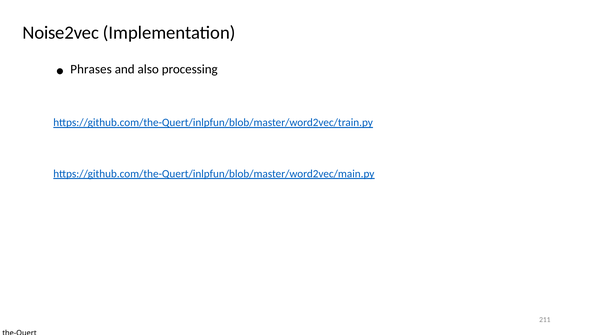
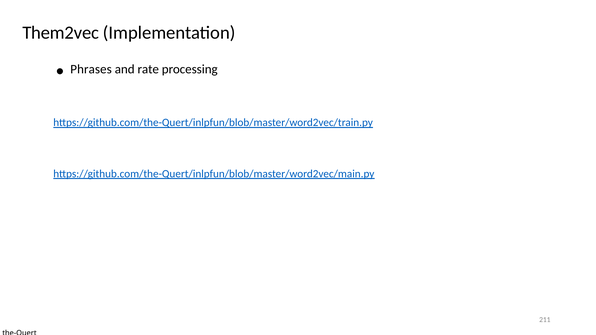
Noise2vec: Noise2vec -> Them2vec
also: also -> rate
